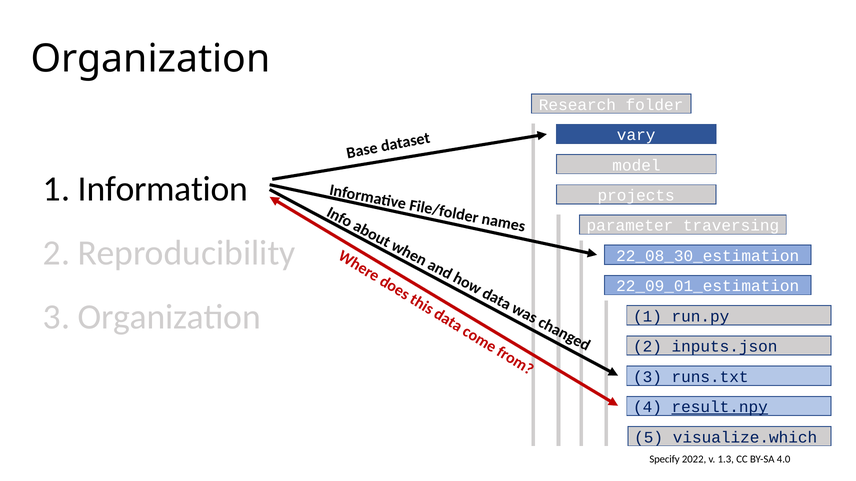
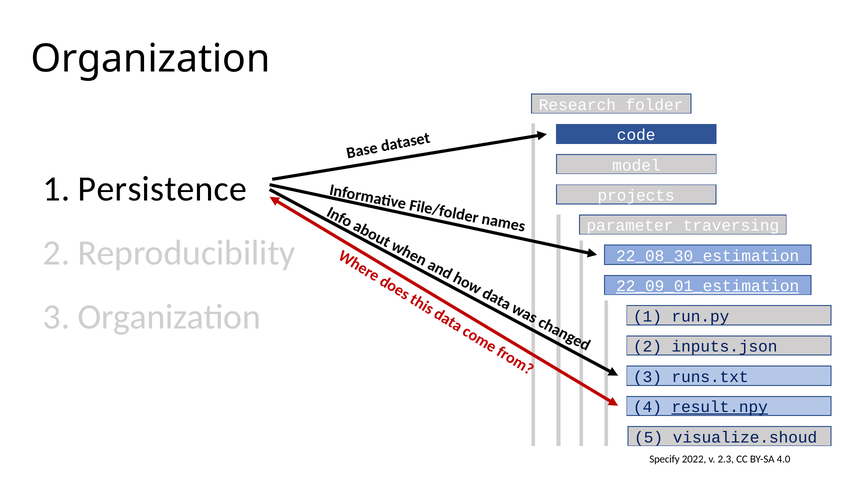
vary: vary -> code
Information: Information -> Persistence
22_09_01_estimation underline: none -> present
visualize.which: visualize.which -> visualize.shoud
1.3: 1.3 -> 2.3
